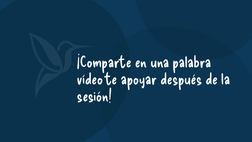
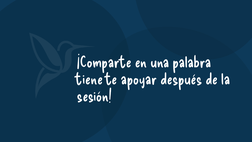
vídeo: vídeo -> tiene
